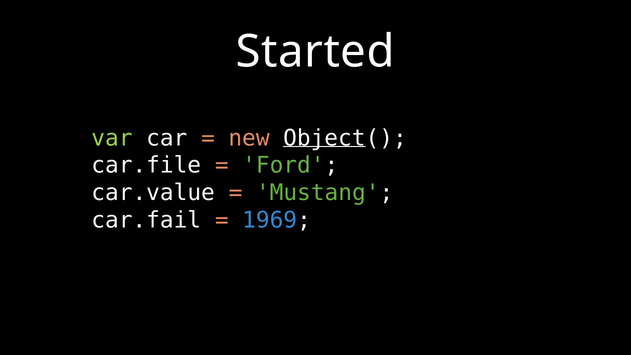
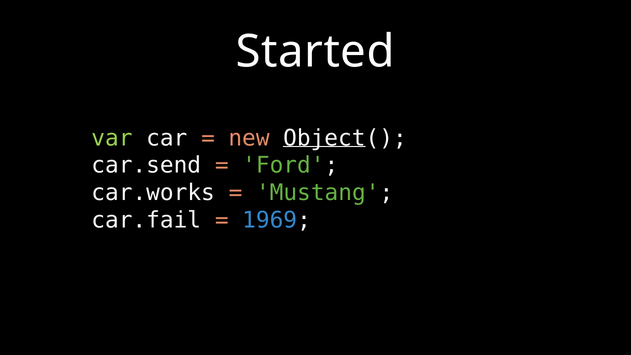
car.file: car.file -> car.send
car.value: car.value -> car.works
